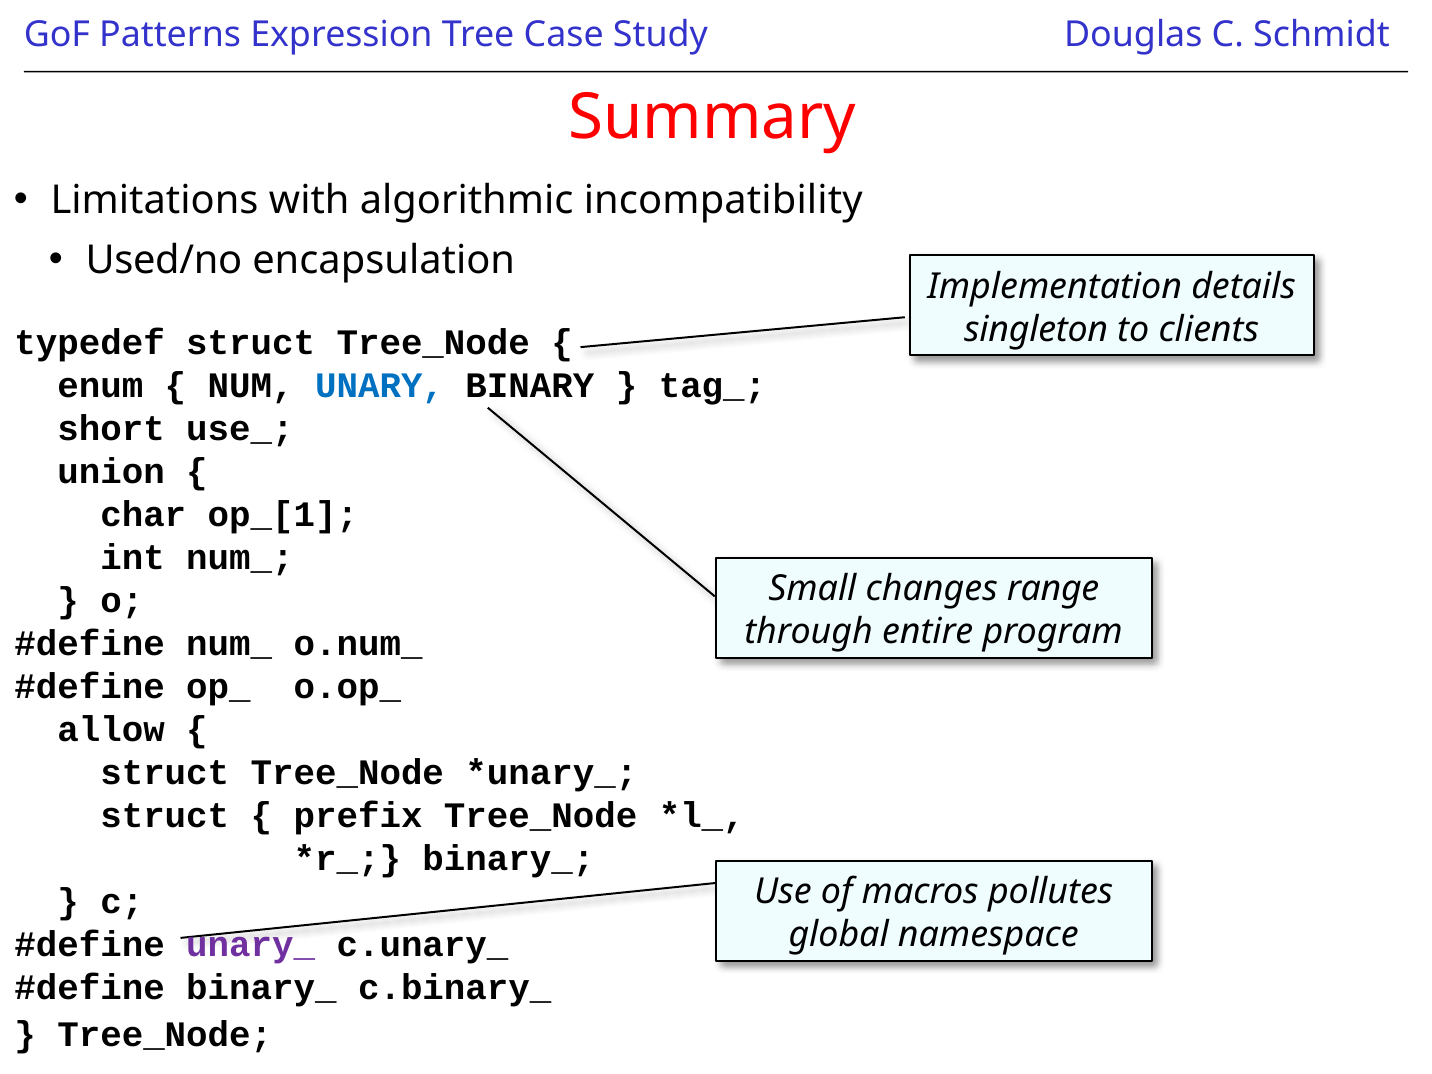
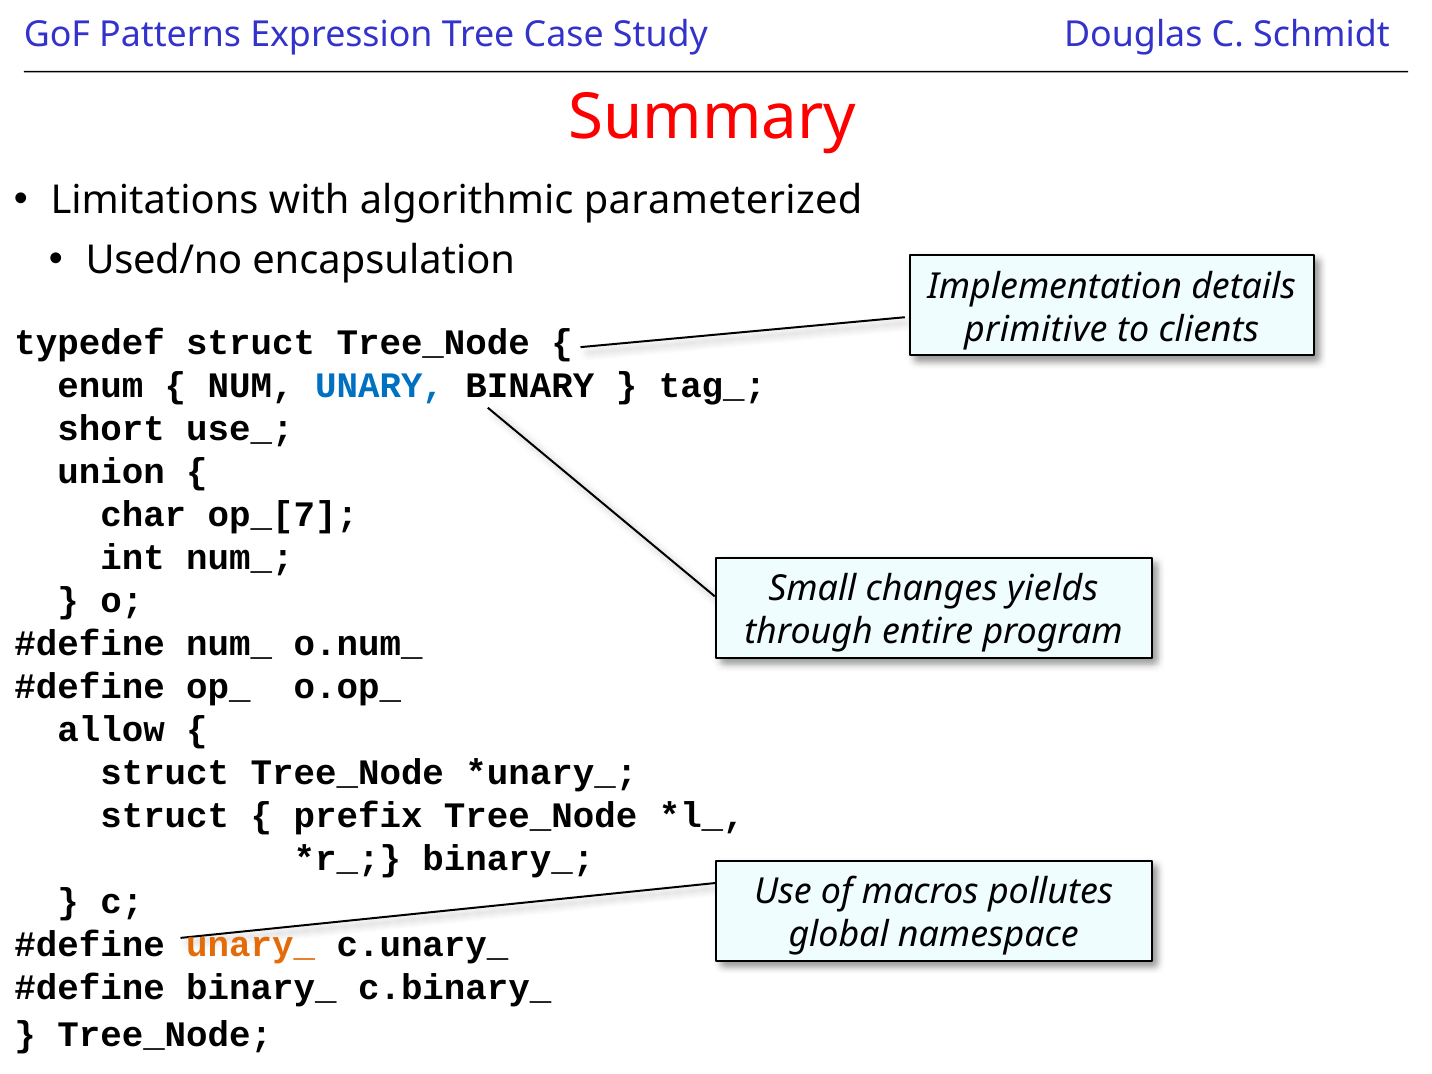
incompatibility: incompatibility -> parameterized
singleton: singleton -> primitive
op_[1: op_[1 -> op_[7
range: range -> yields
unary_ colour: purple -> orange
